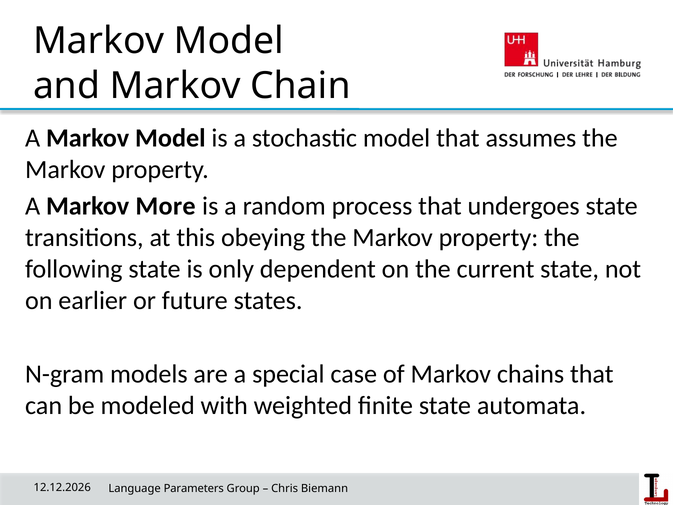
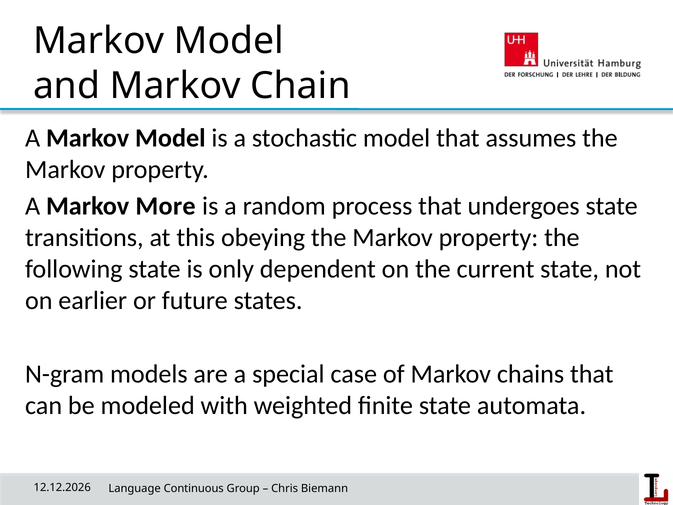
Parameters: Parameters -> Continuous
